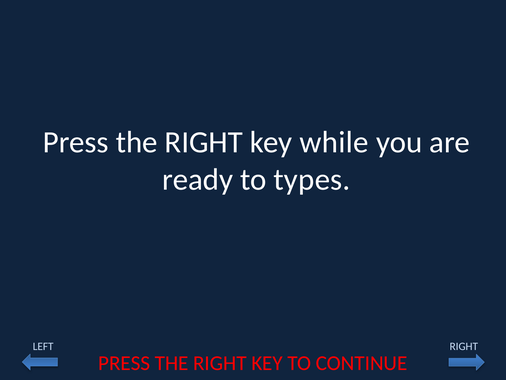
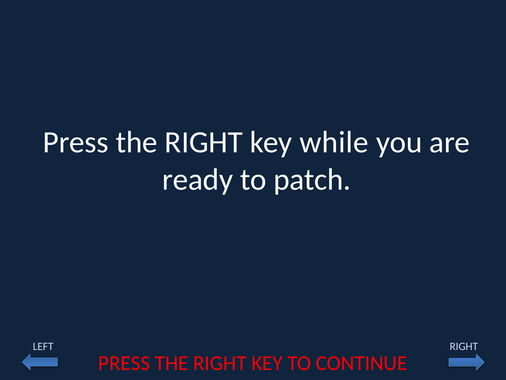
types: types -> patch
